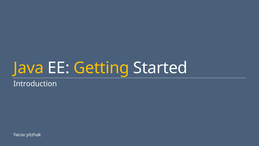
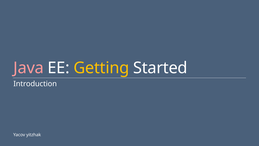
Java colour: yellow -> pink
